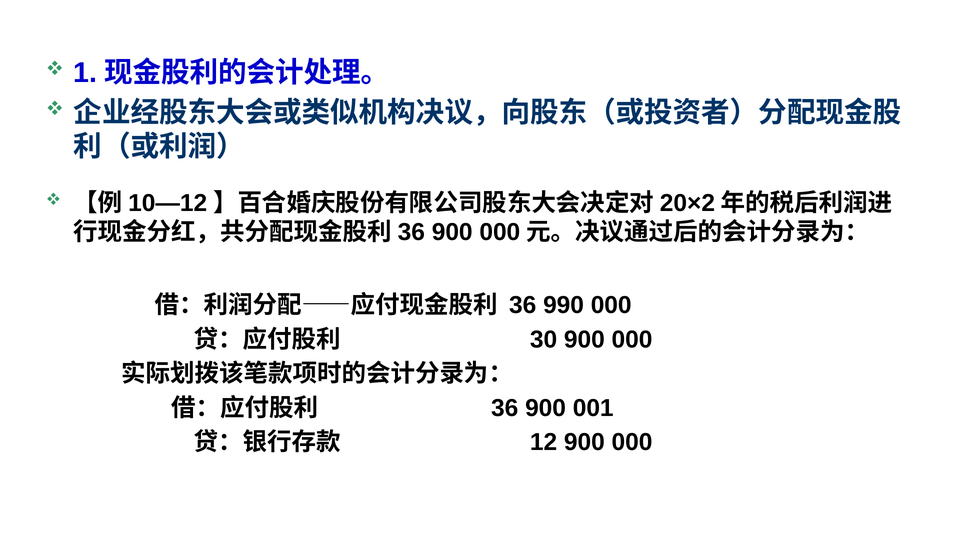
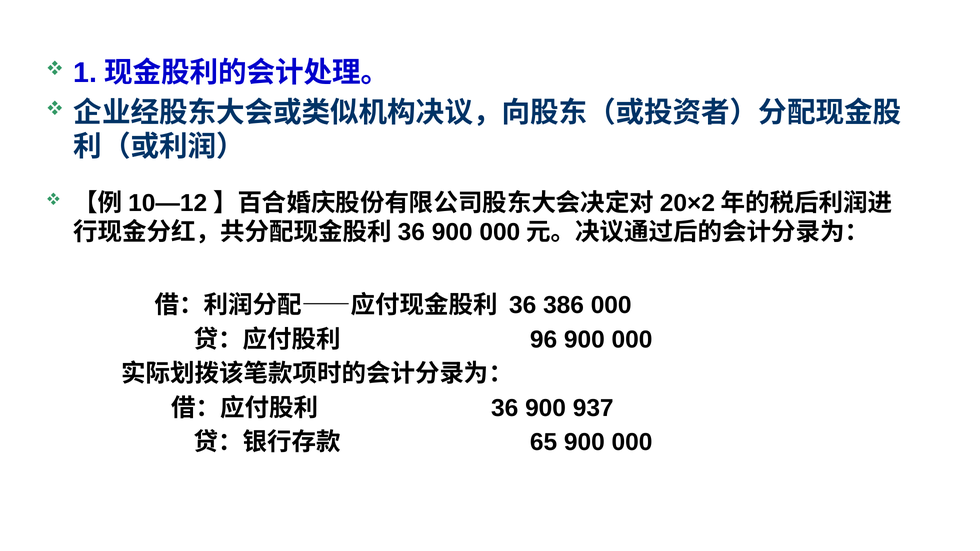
990: 990 -> 386
30: 30 -> 96
001: 001 -> 937
12: 12 -> 65
